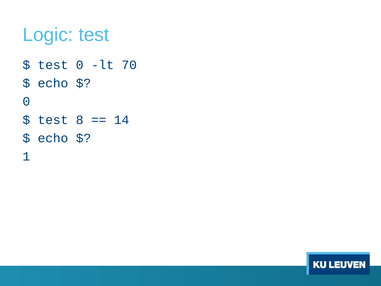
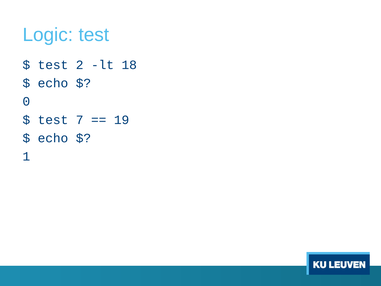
test 0: 0 -> 2
70: 70 -> 18
8: 8 -> 7
14: 14 -> 19
